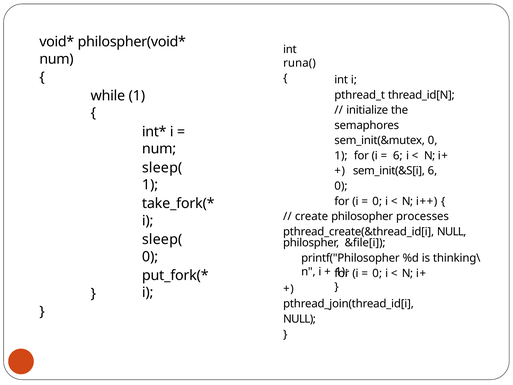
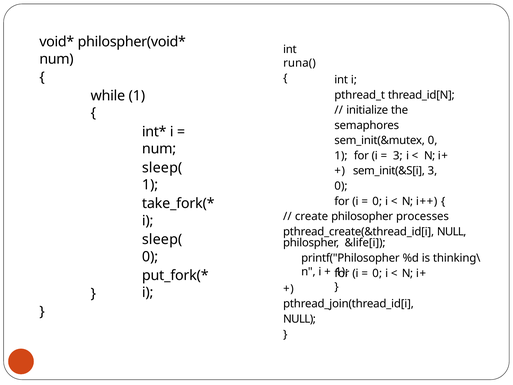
6 at (398, 156): 6 -> 3
sem_init(&S[i 6: 6 -> 3
&file[i: &file[i -> &life[i
